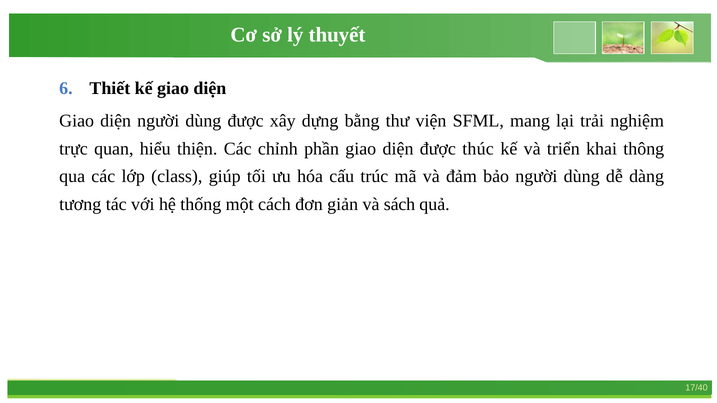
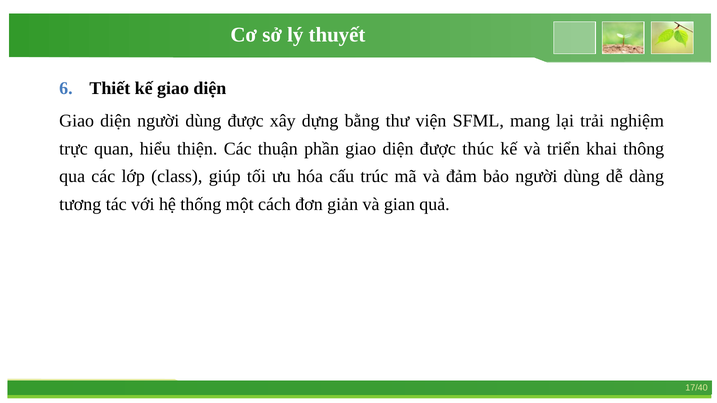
chỉnh: chỉnh -> thuận
sách: sách -> gian
